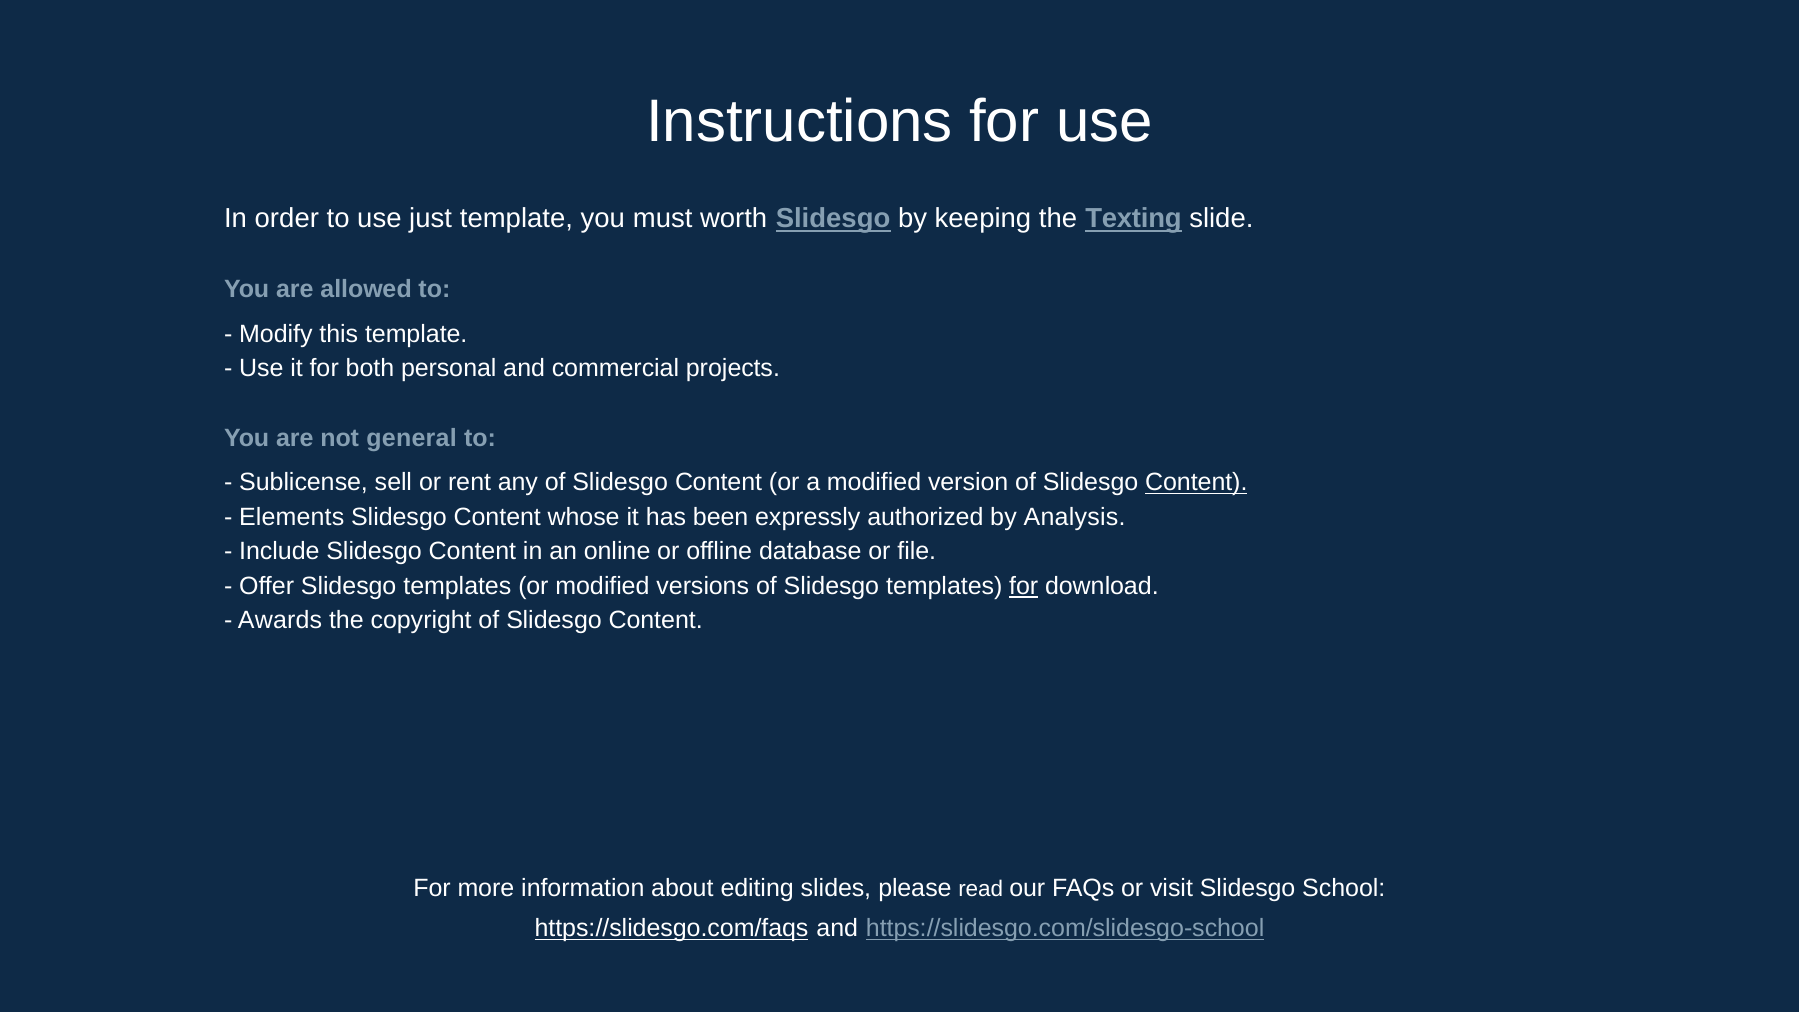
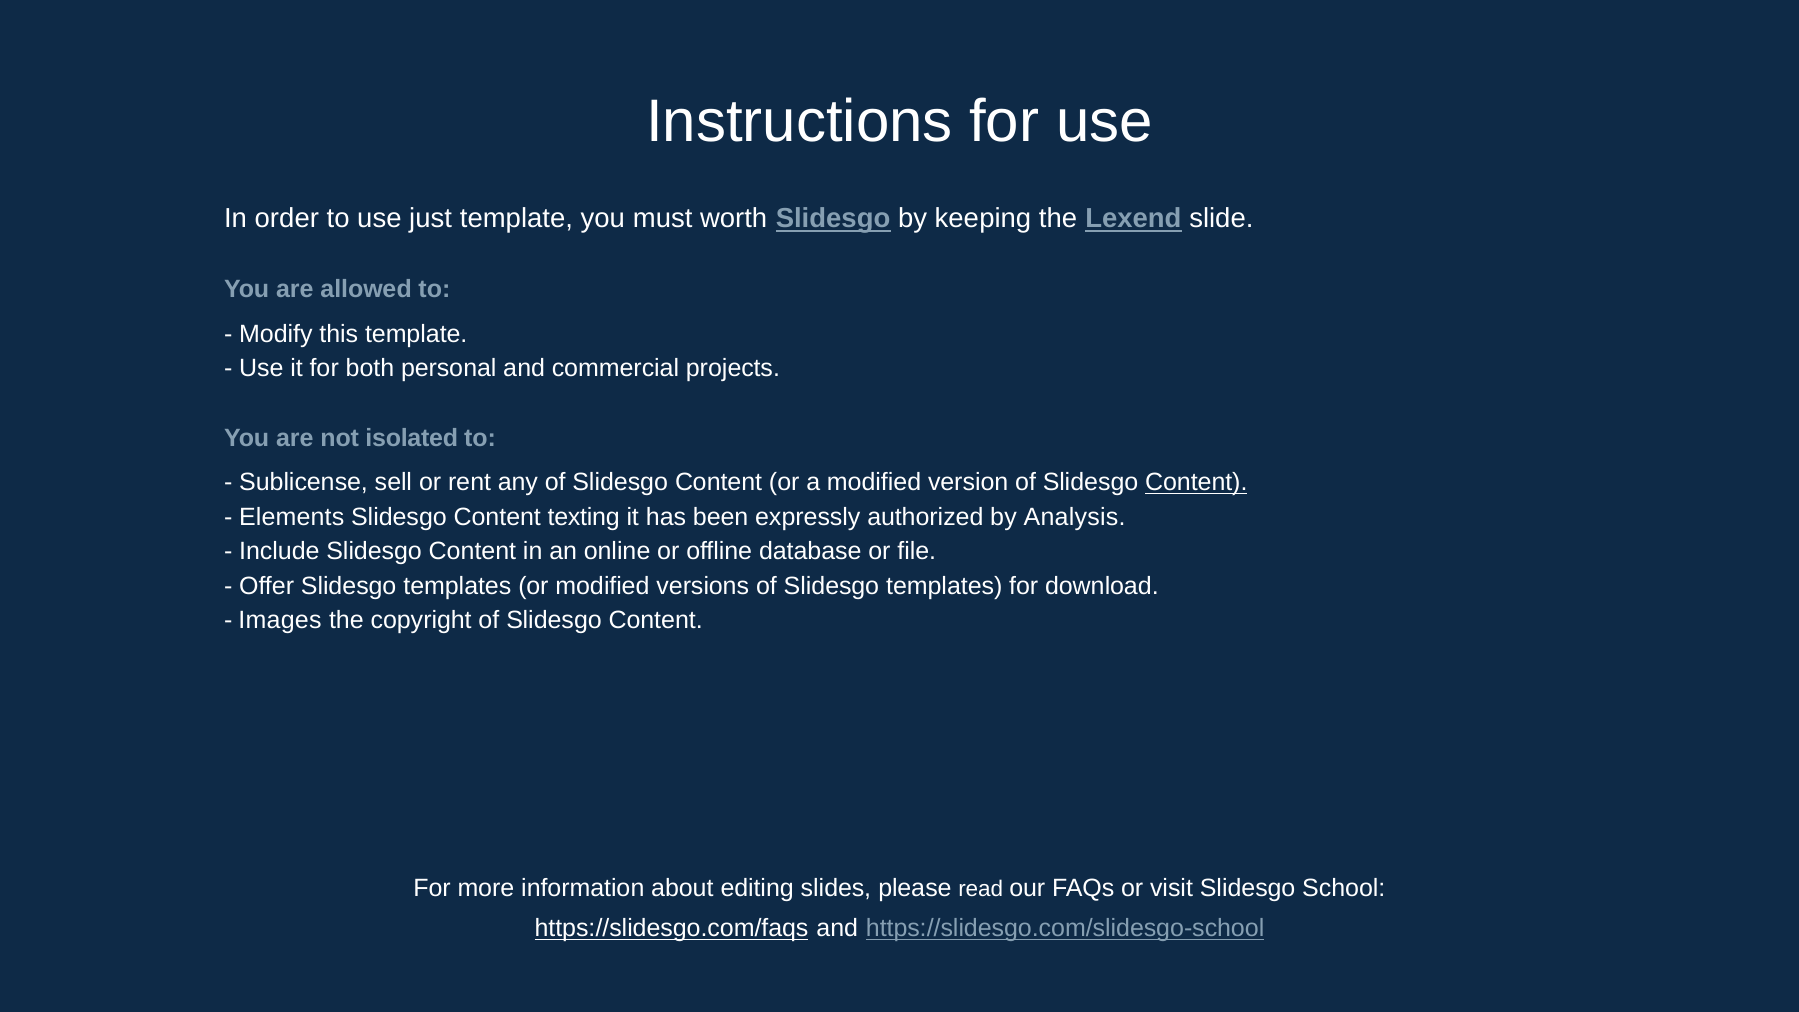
Texting: Texting -> Lexend
general: general -> isolated
whose: whose -> texting
for at (1024, 586) underline: present -> none
Awards: Awards -> Images
